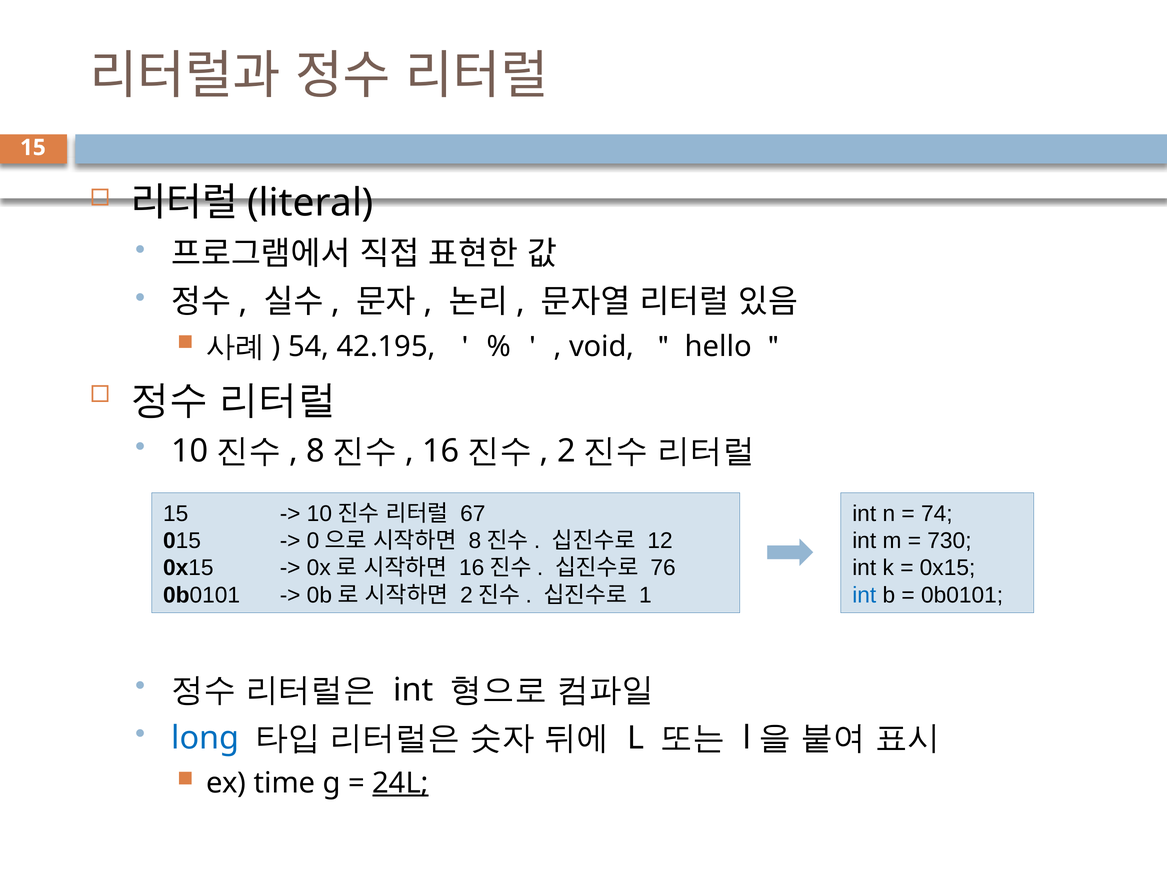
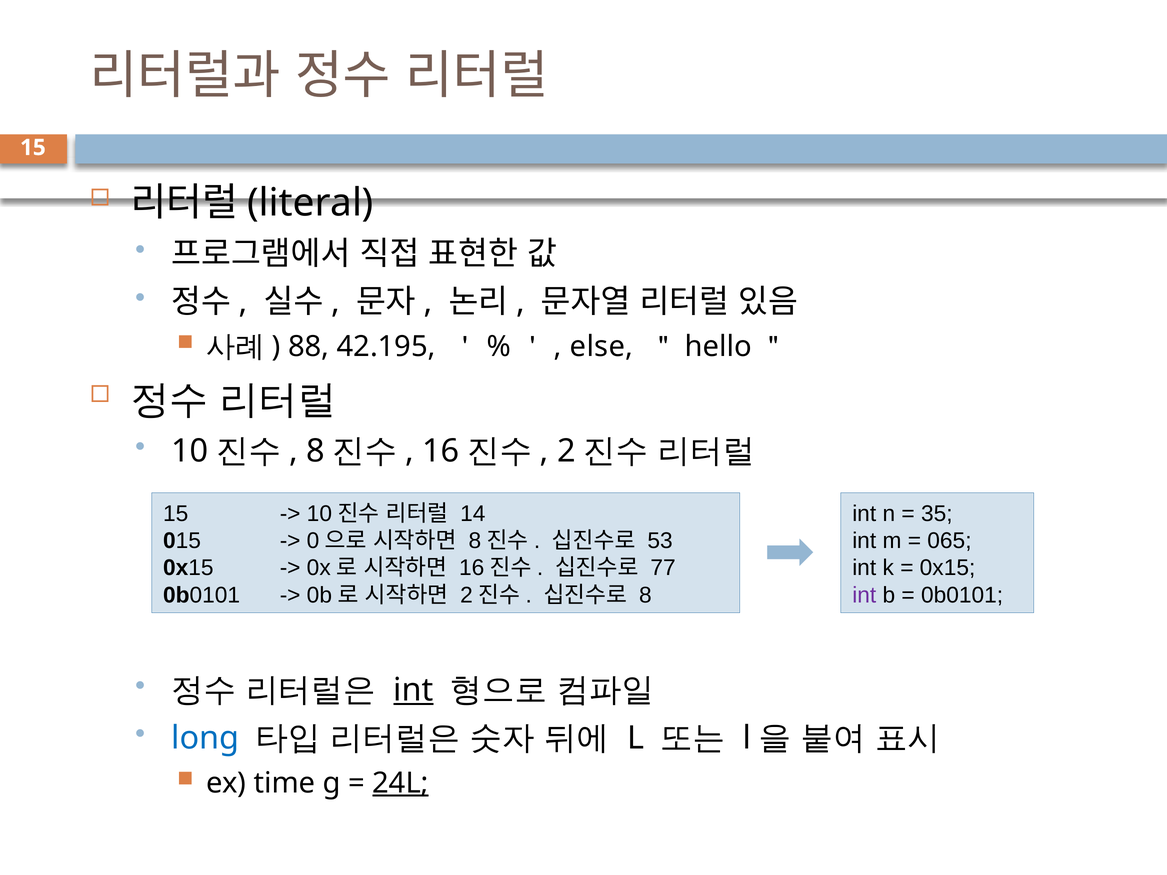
54: 54 -> 88
void: void -> else
67: 67 -> 14
74: 74 -> 35
12: 12 -> 53
730: 730 -> 065
76: 76 -> 77
1: 1 -> 8
int at (864, 595) colour: blue -> purple
int at (414, 690) underline: none -> present
